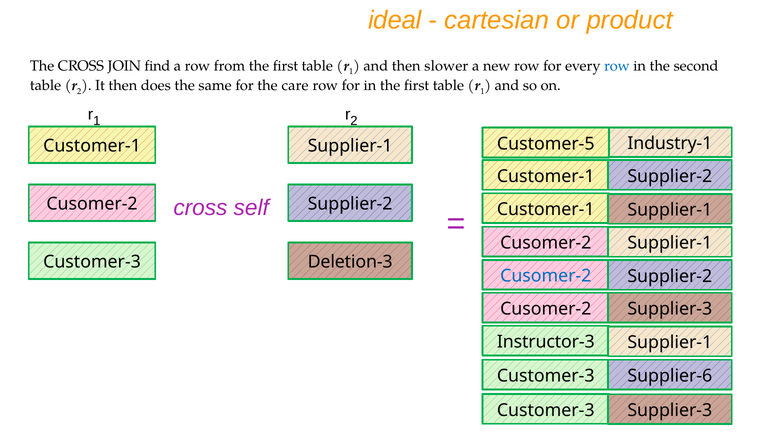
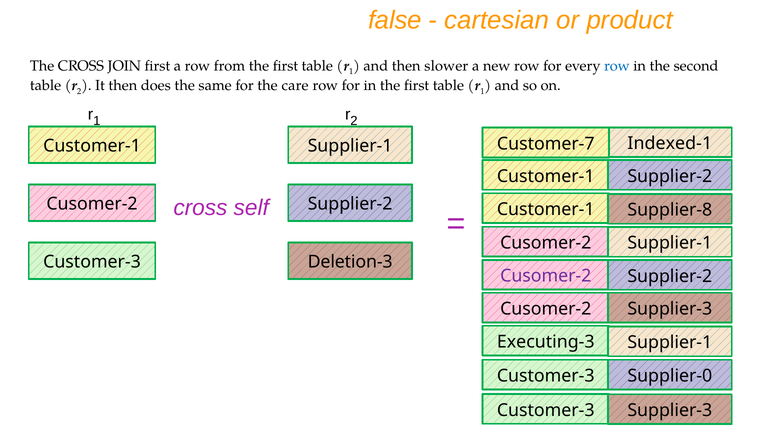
ideal: ideal -> false
JOIN find: find -> first
Industry-1: Industry-1 -> Indexed-1
Customer-5: Customer-5 -> Customer-7
Supplier-1 at (670, 210): Supplier-1 -> Supplier-8
Cusomer-2 at (546, 276) colour: blue -> purple
Instructor-3: Instructor-3 -> Executing-3
Supplier-6: Supplier-6 -> Supplier-0
